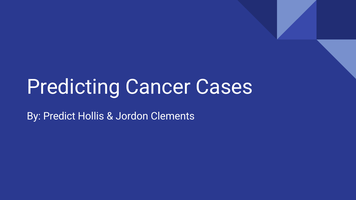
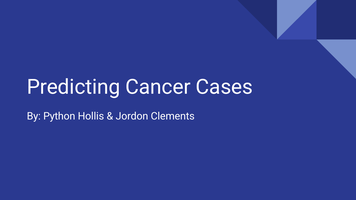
Predict: Predict -> Python
